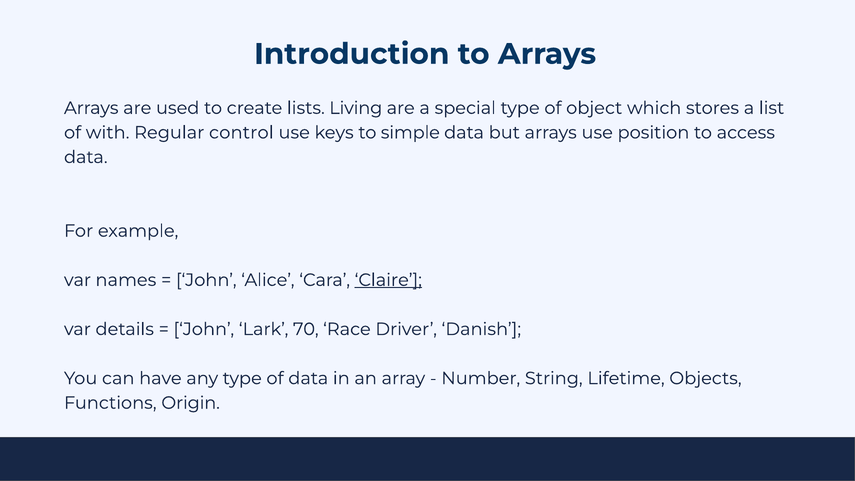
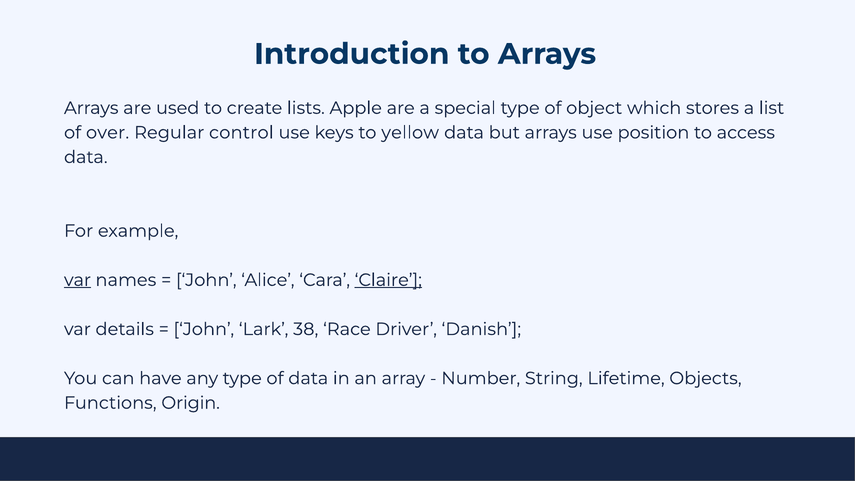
Living: Living -> Apple
with: with -> over
simple: simple -> yellow
var at (78, 280) underline: none -> present
70: 70 -> 38
